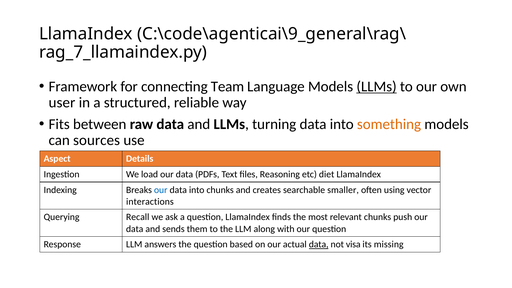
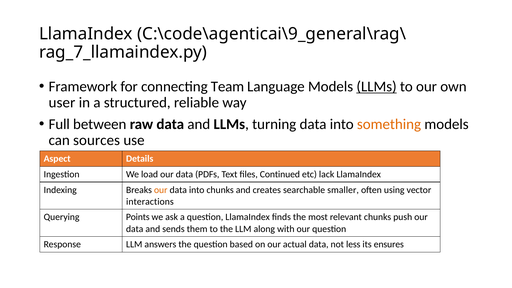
Fits: Fits -> Full
Reasoning: Reasoning -> Continued
diet: diet -> lack
our at (161, 190) colour: blue -> orange
Recall: Recall -> Points
data at (319, 244) underline: present -> none
visa: visa -> less
missing: missing -> ensures
